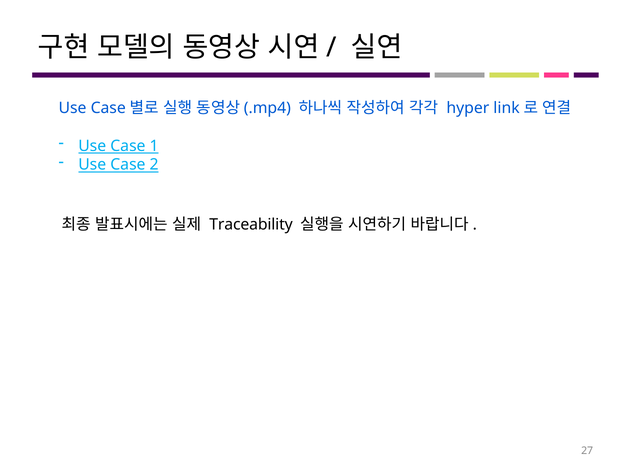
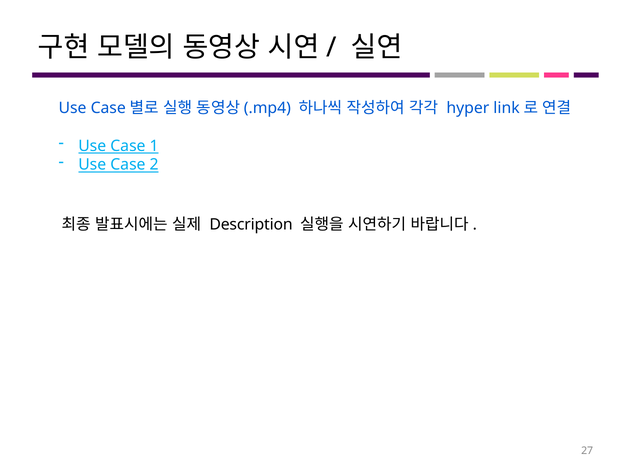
Traceability: Traceability -> Description
